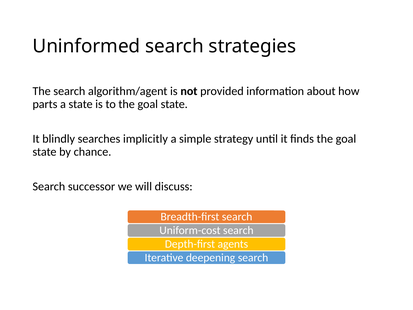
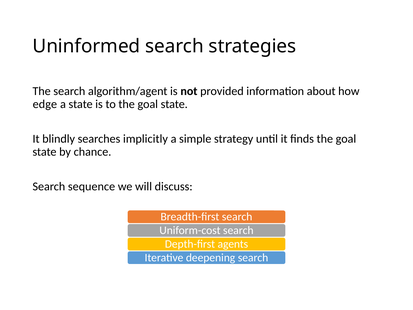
parts: parts -> edge
successor: successor -> sequence
